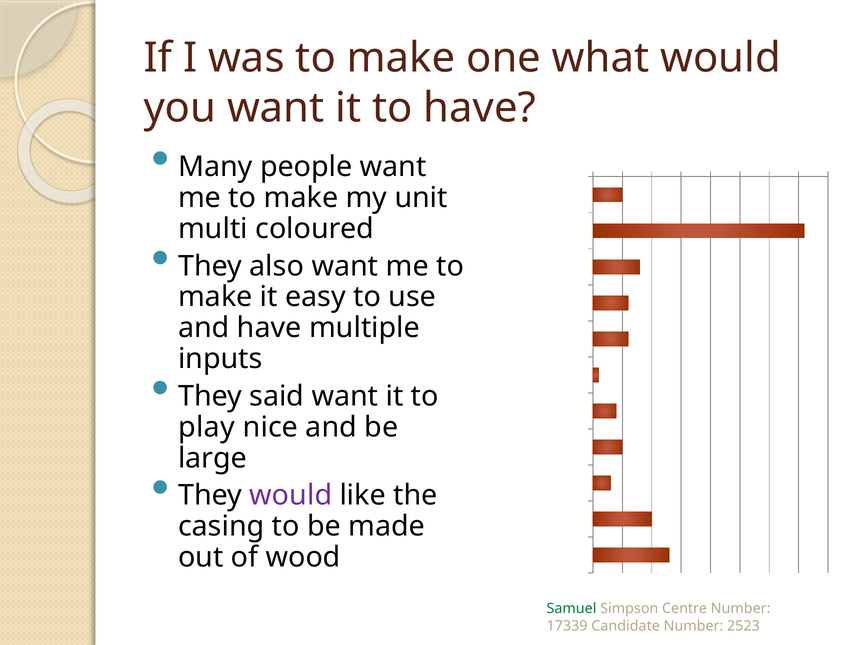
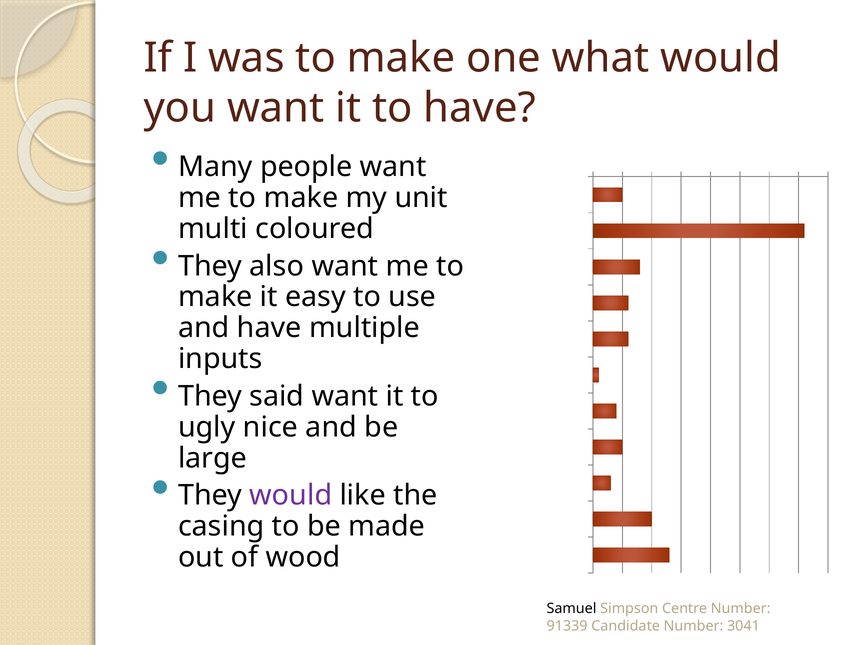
play: play -> ugly
Samuel colour: green -> black
17339: 17339 -> 91339
2523: 2523 -> 3041
